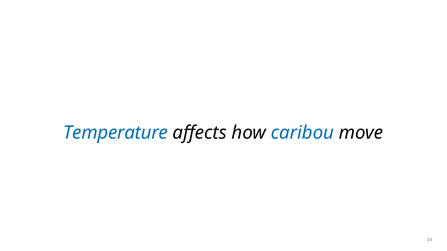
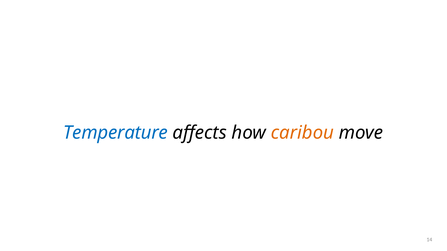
caribou colour: blue -> orange
